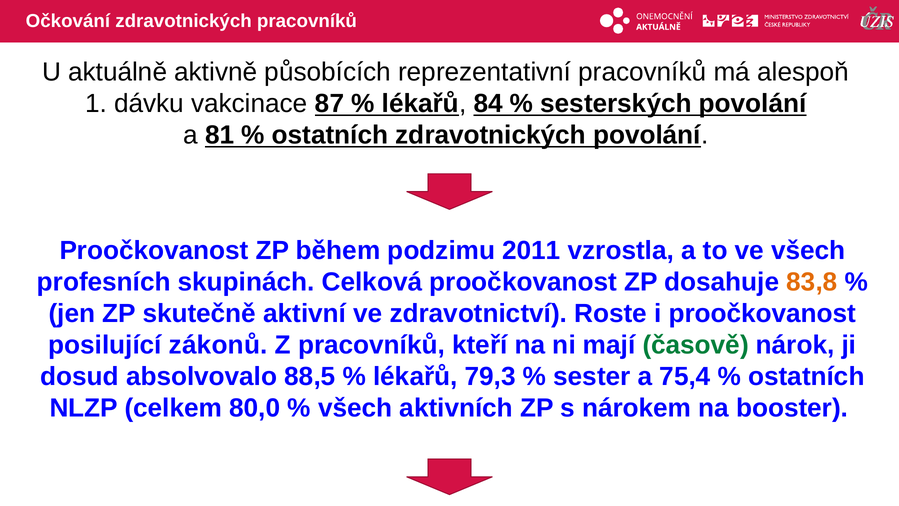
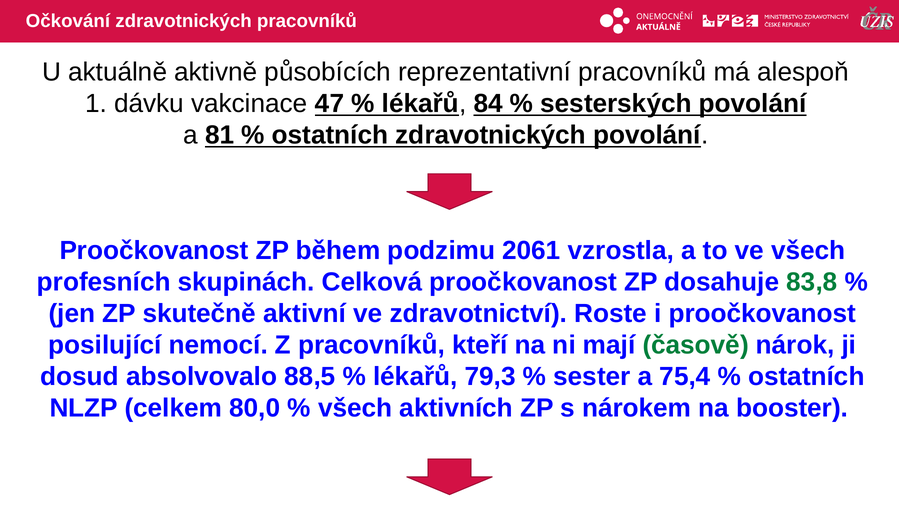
87: 87 -> 47
2011: 2011 -> 2061
83,8 colour: orange -> green
zákonů: zákonů -> nemocí
